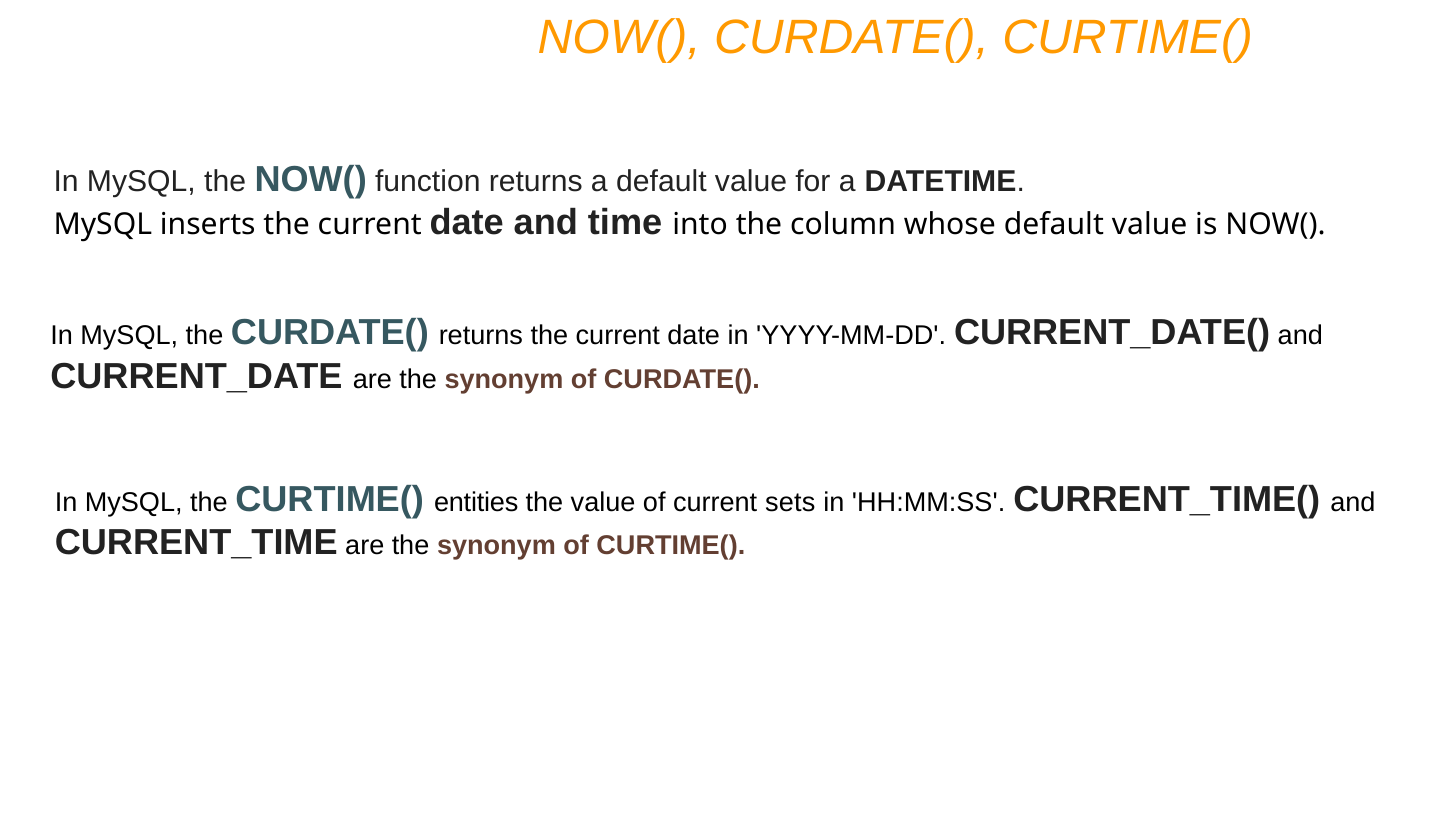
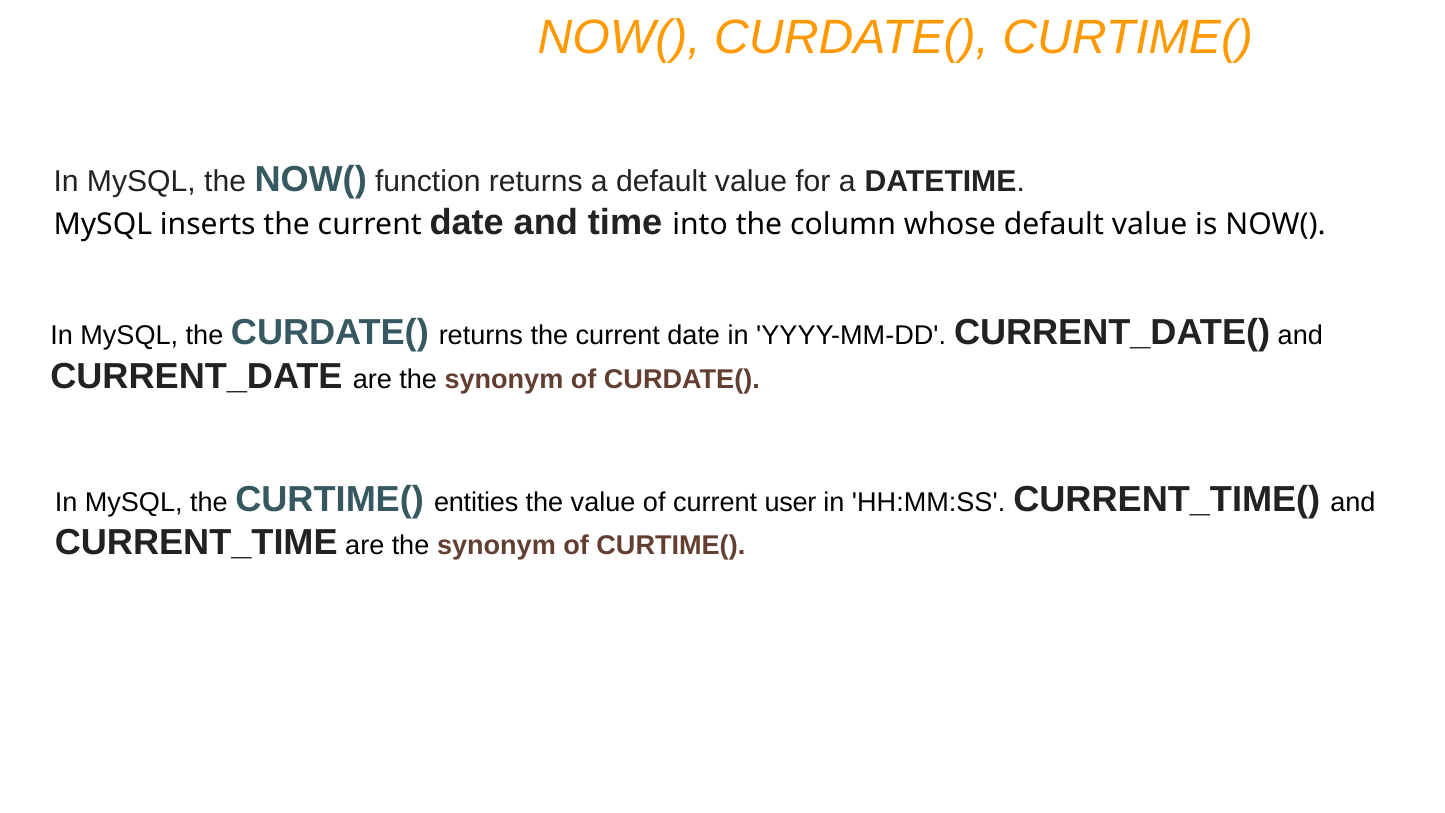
sets: sets -> user
